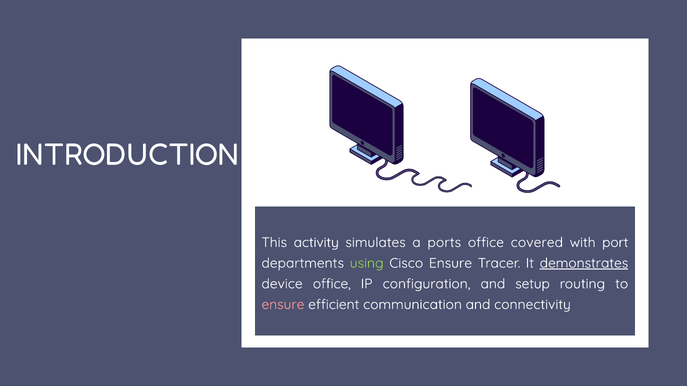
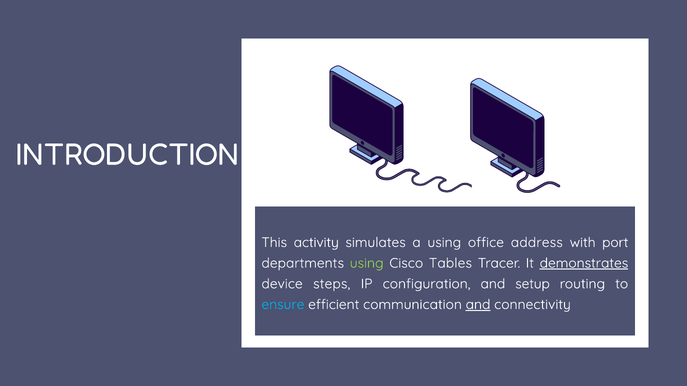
a ports: ports -> using
covered: covered -> address
Cisco Ensure: Ensure -> Tables
device office: office -> steps
ensure at (283, 305) colour: pink -> light blue
and at (478, 305) underline: none -> present
